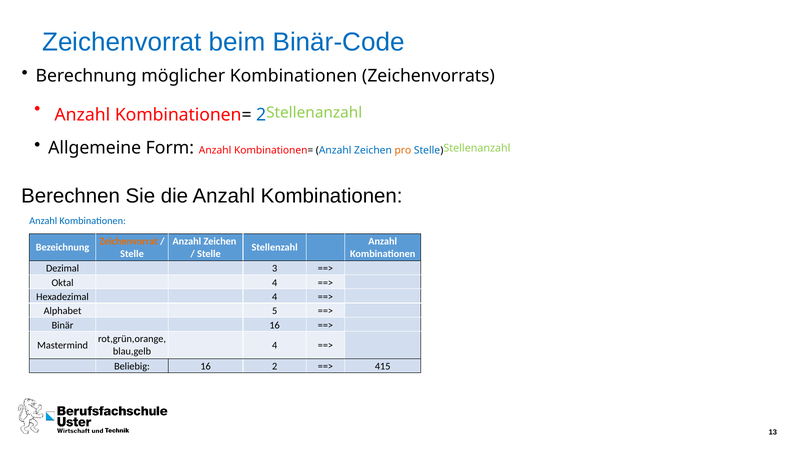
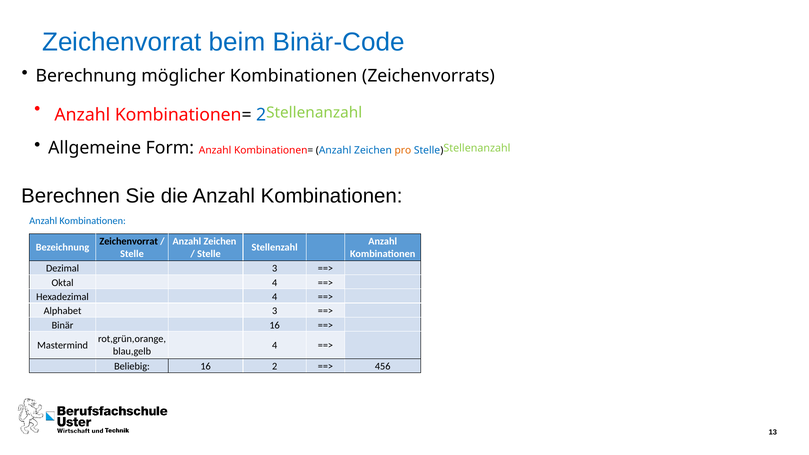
Zeichenvorrat at (129, 241) colour: orange -> black
Alphabet 5: 5 -> 3
415: 415 -> 456
